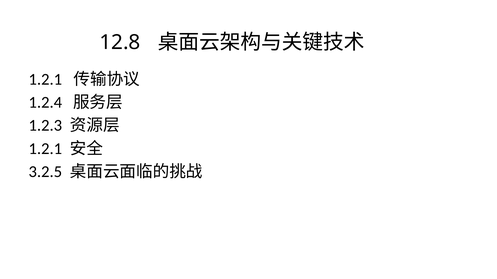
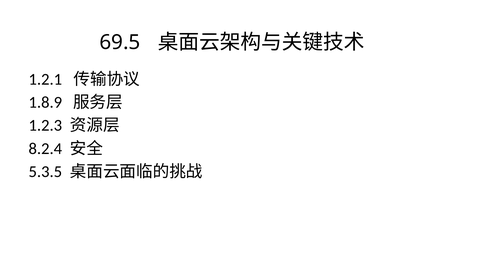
12.8: 12.8 -> 69.5
1.2.4: 1.2.4 -> 1.8.9
1.2.1 at (45, 149): 1.2.1 -> 8.2.4
3.2.5: 3.2.5 -> 5.3.5
